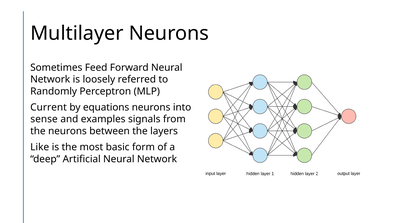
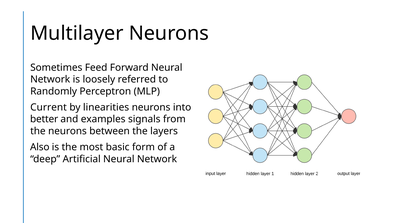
equations: equations -> linearities
sense: sense -> better
Like: Like -> Also
